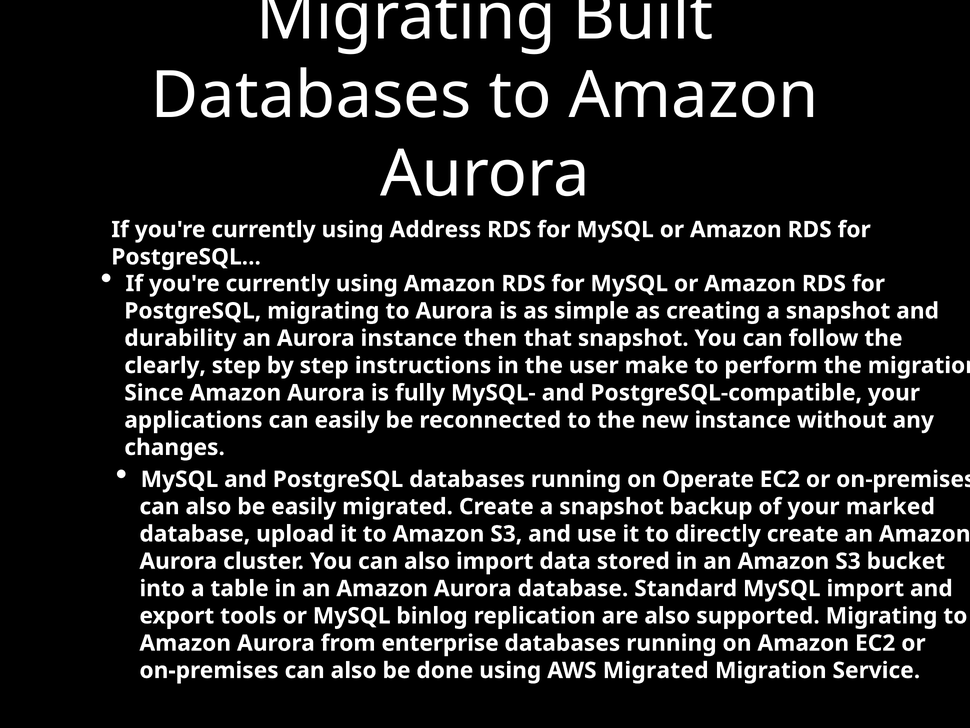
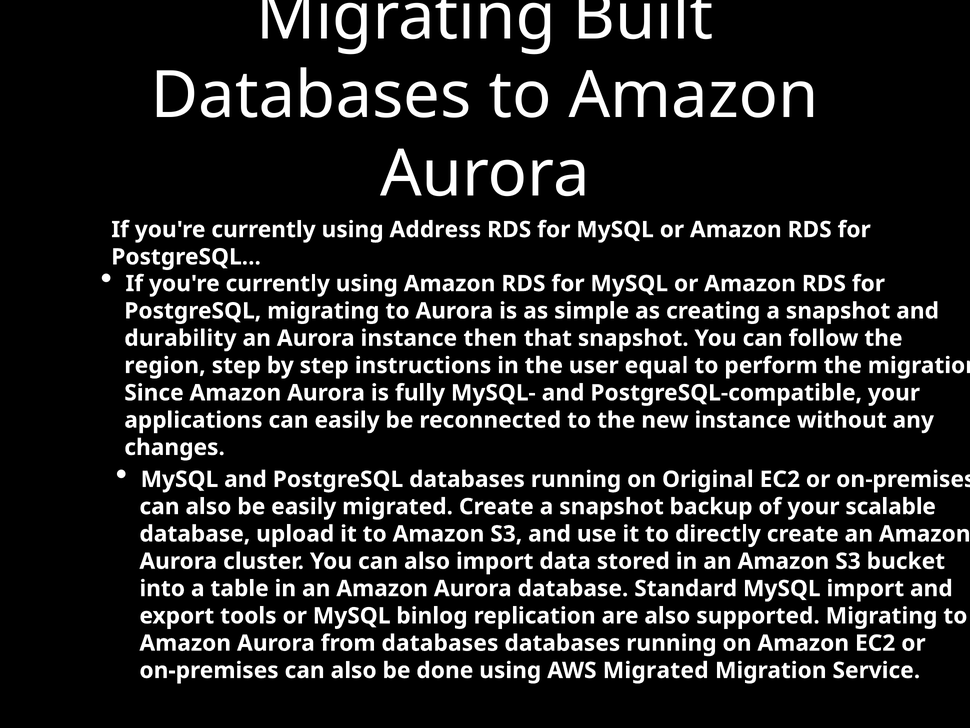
clearly: clearly -> region
make: make -> equal
Operate: Operate -> Original
marked: marked -> scalable
from enterprise: enterprise -> databases
